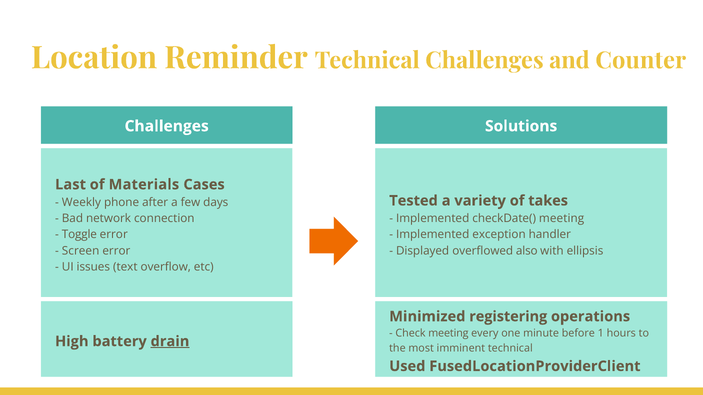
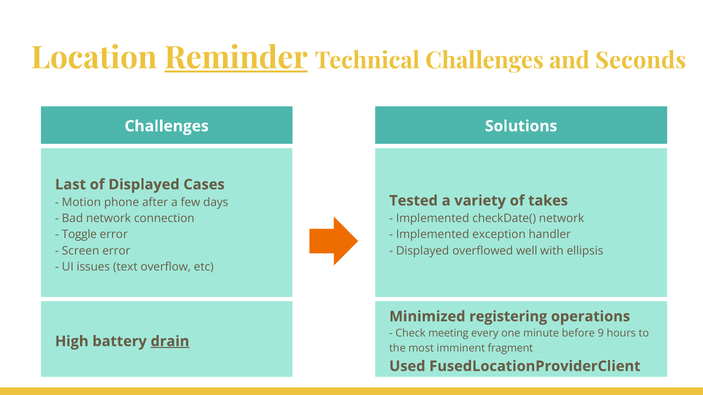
Reminder underline: none -> present
Counter: Counter -> Seconds
of Materials: Materials -> Displayed
Weekly: Weekly -> Motion
checkDate( meeting: meeting -> network
also: also -> well
1: 1 -> 9
imminent technical: technical -> fragment
